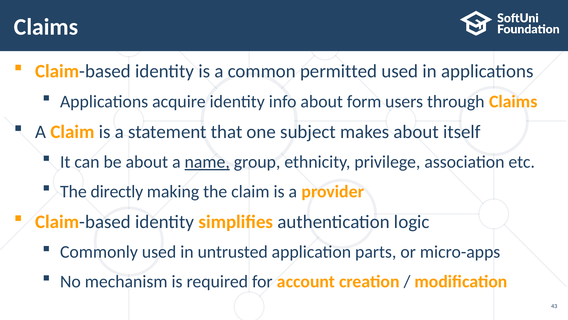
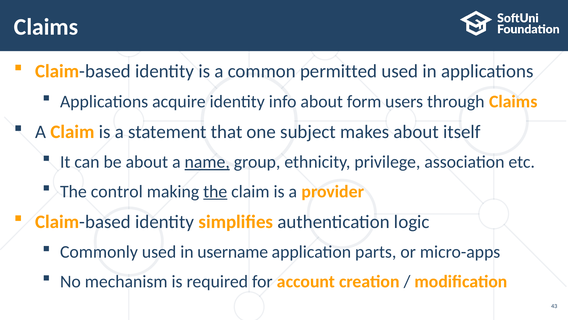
directly: directly -> control
the at (215, 191) underline: none -> present
untrusted: untrusted -> username
